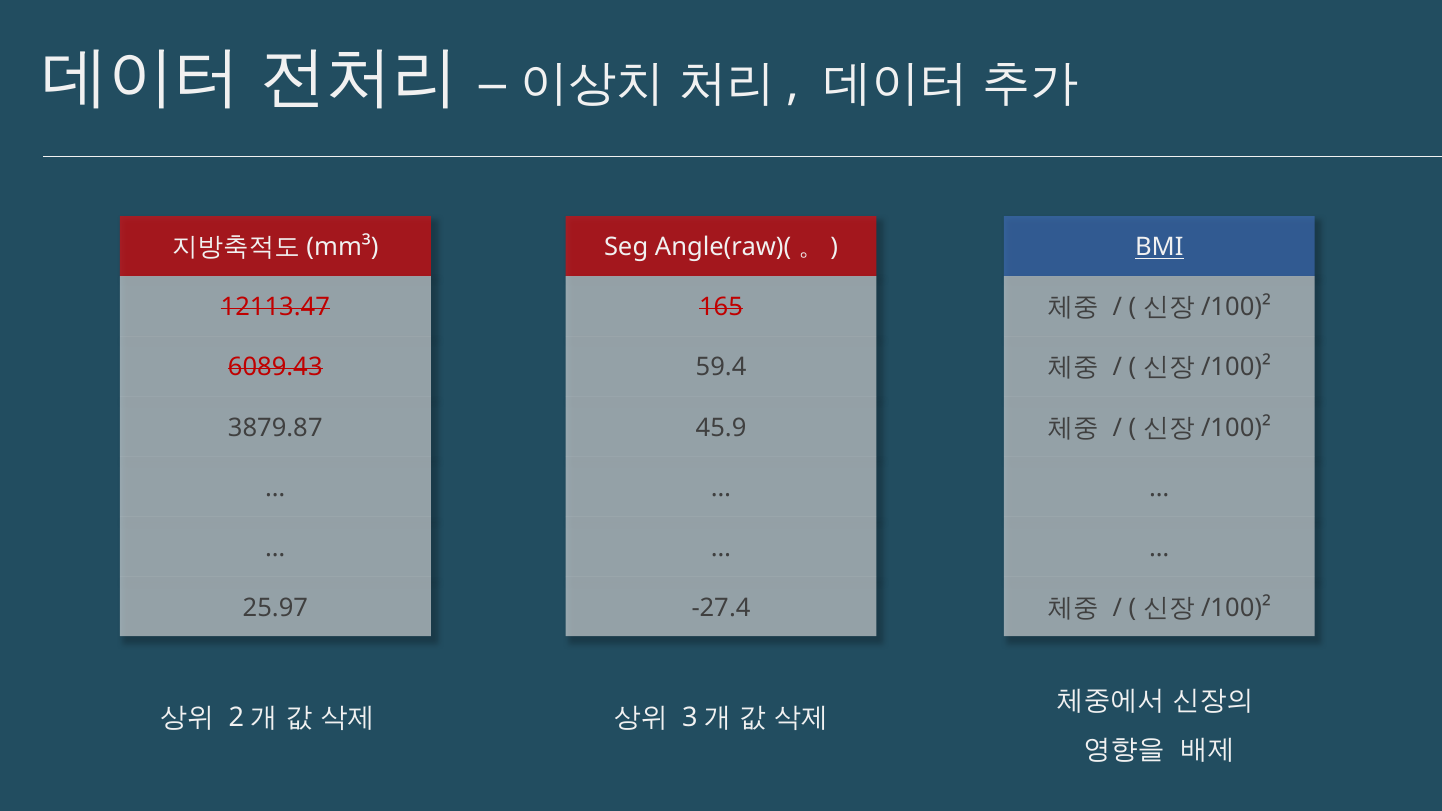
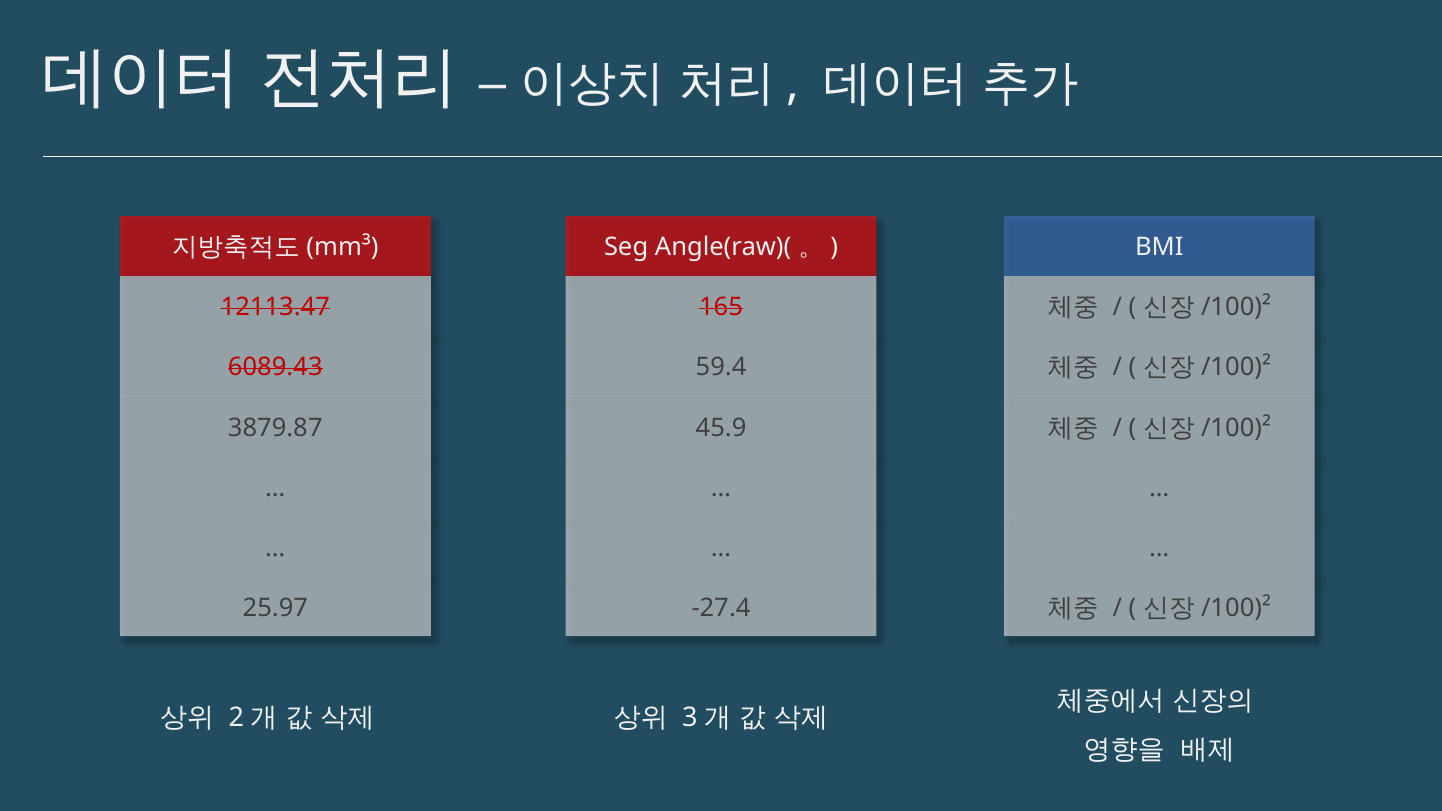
BMI underline: present -> none
